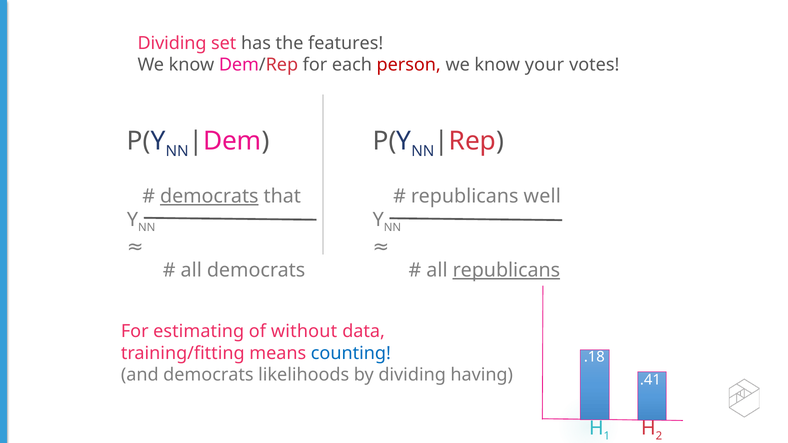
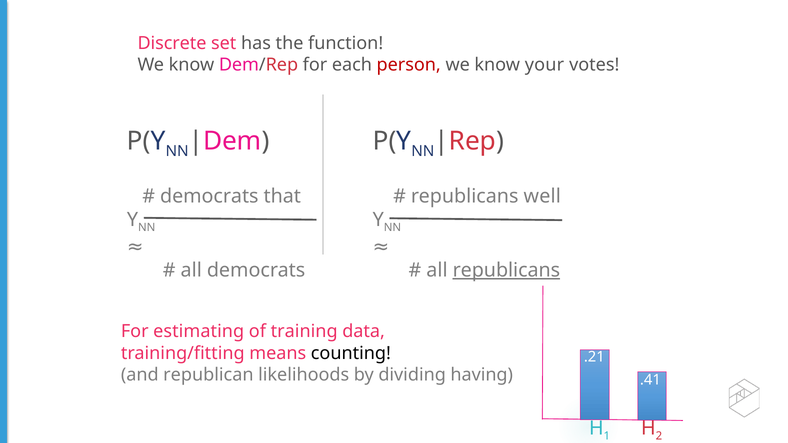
Dividing at (172, 43): Dividing -> Discrete
features: features -> function
democrats at (209, 196) underline: present -> none
without: without -> training
counting colour: blue -> black
.18: .18 -> .21
and democrats: democrats -> republican
